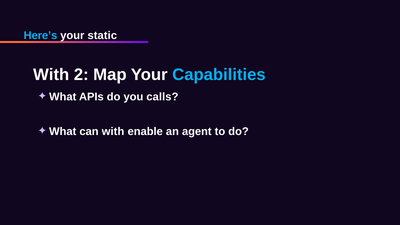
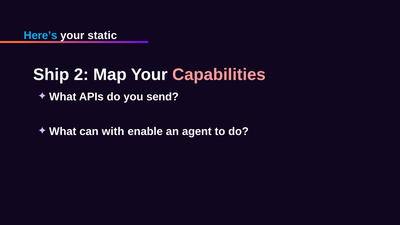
With at (51, 75): With -> Ship
Capabilities colour: light blue -> pink
calls: calls -> send
